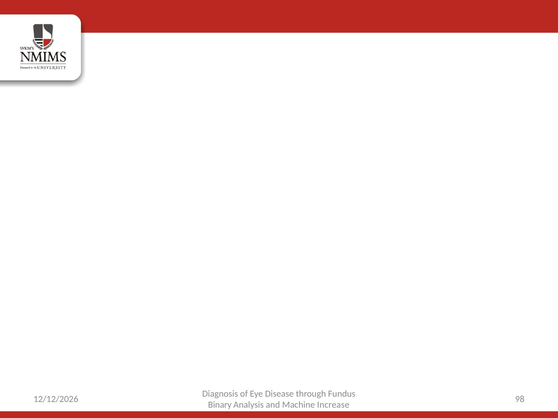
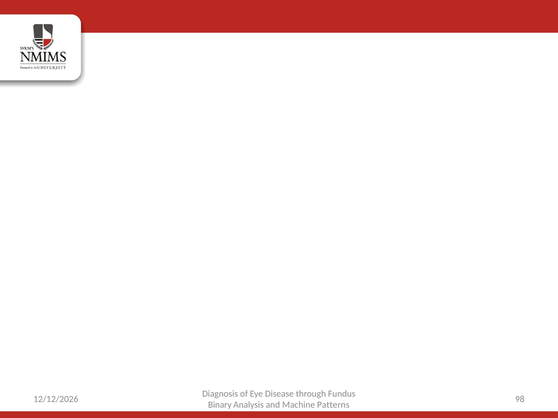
Increase: Increase -> Patterns
